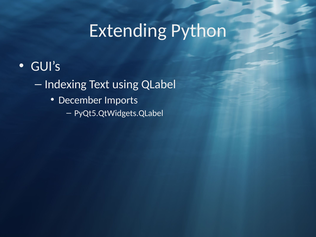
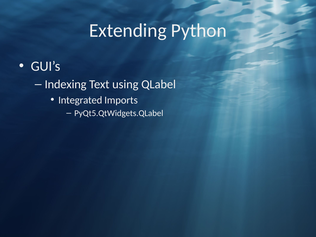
December: December -> Integrated
